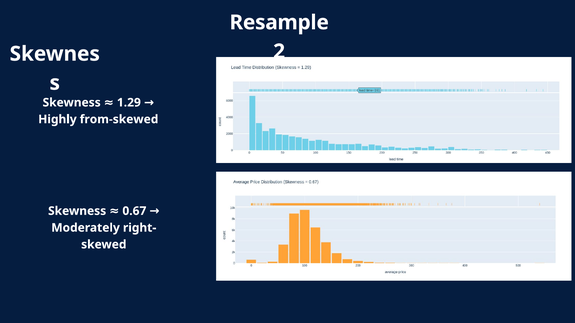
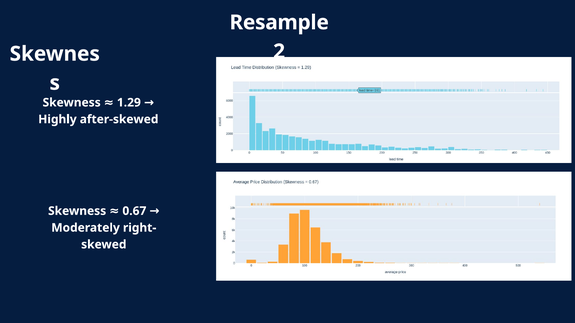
from-skewed: from-skewed -> after-skewed
